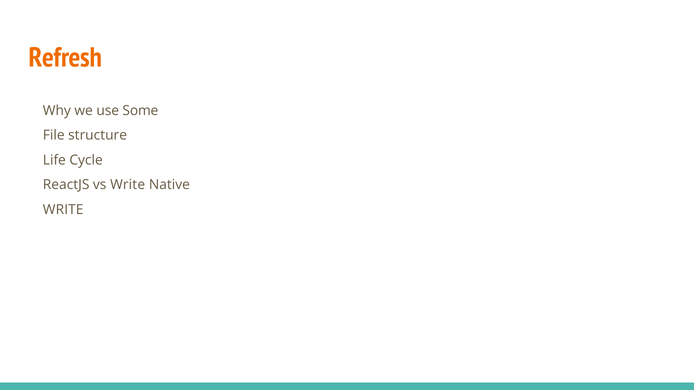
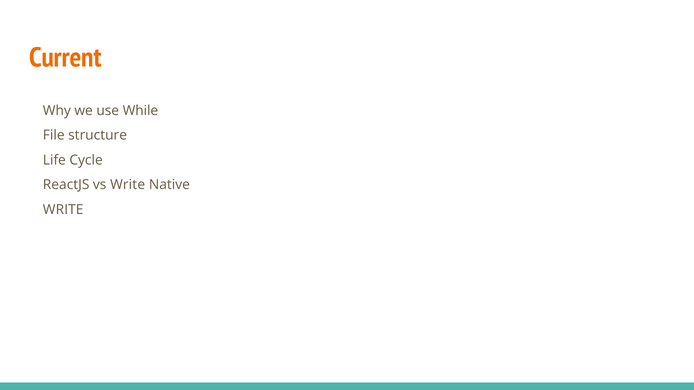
Refresh: Refresh -> Current
Some: Some -> While
